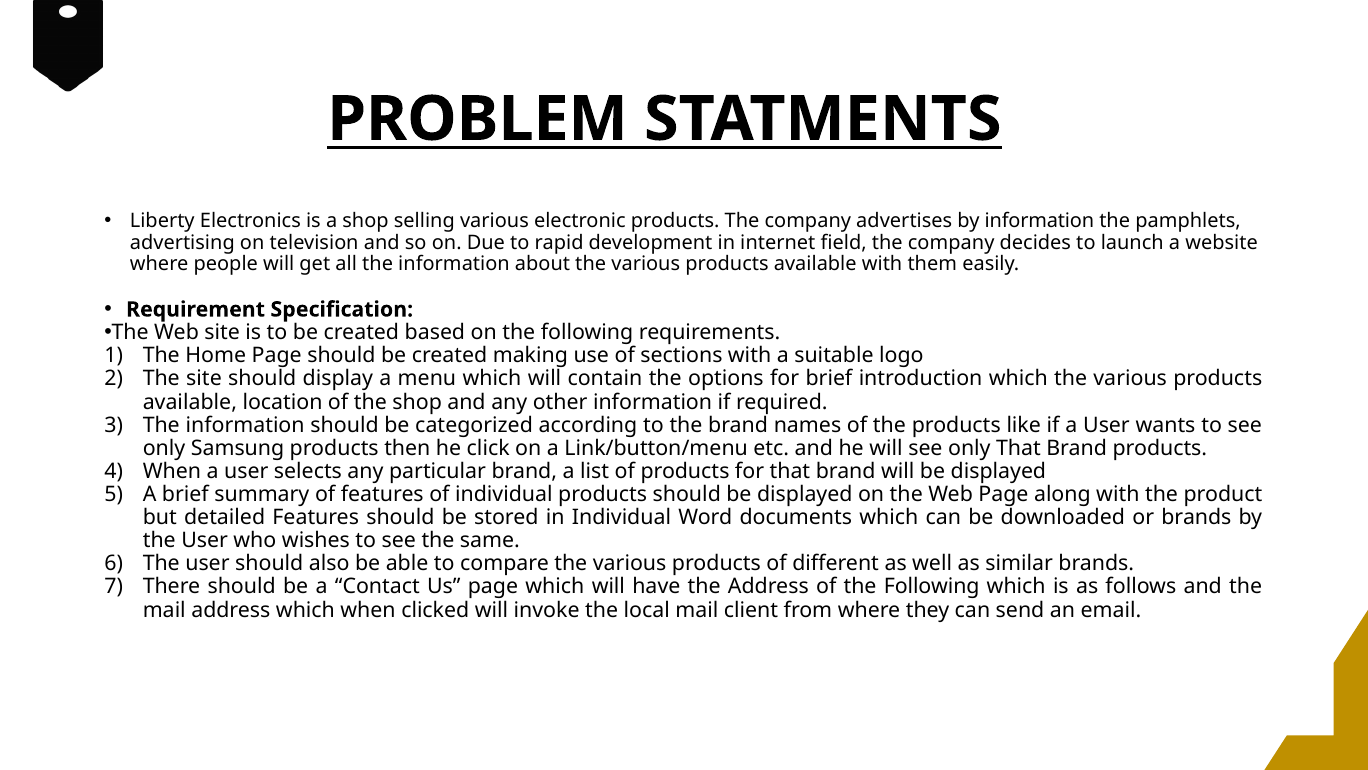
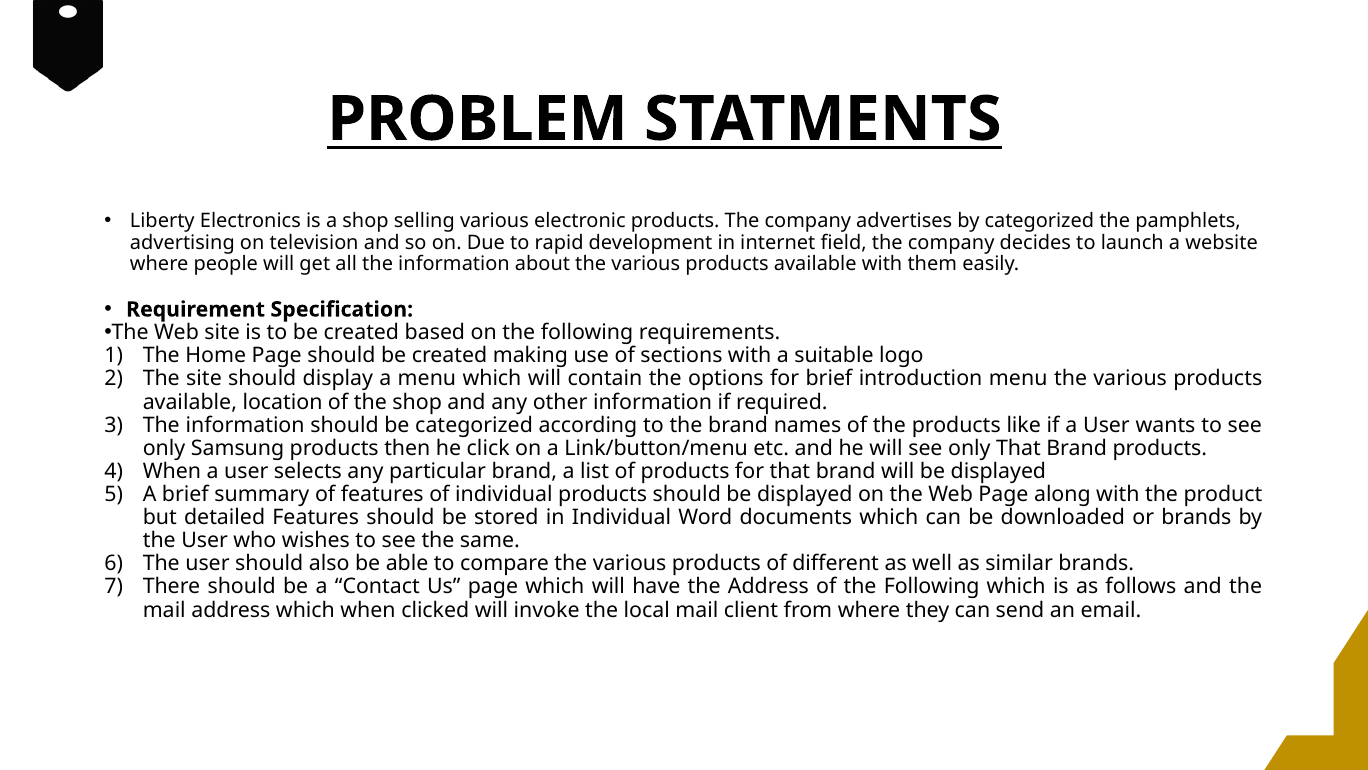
by information: information -> categorized
introduction which: which -> menu
